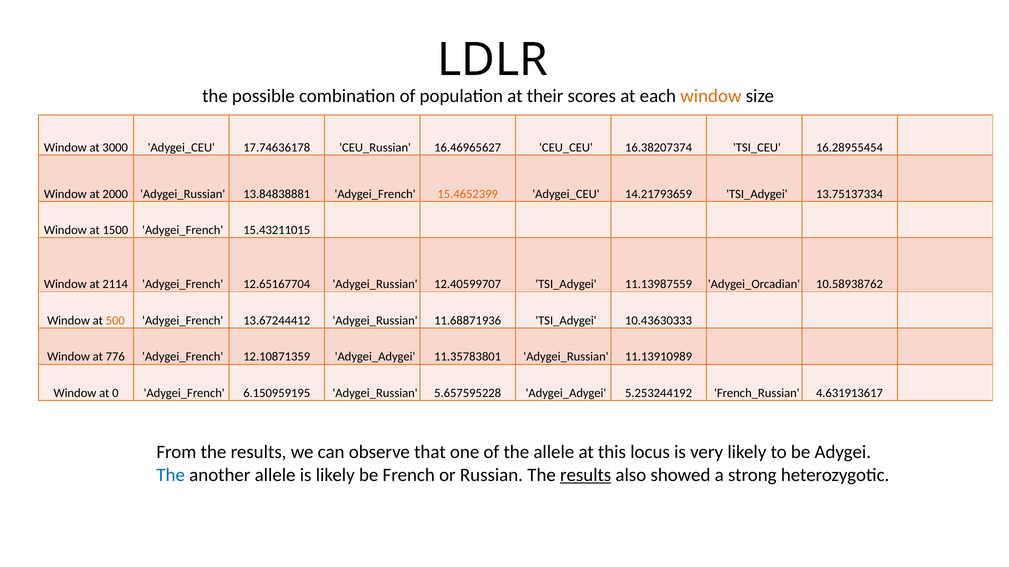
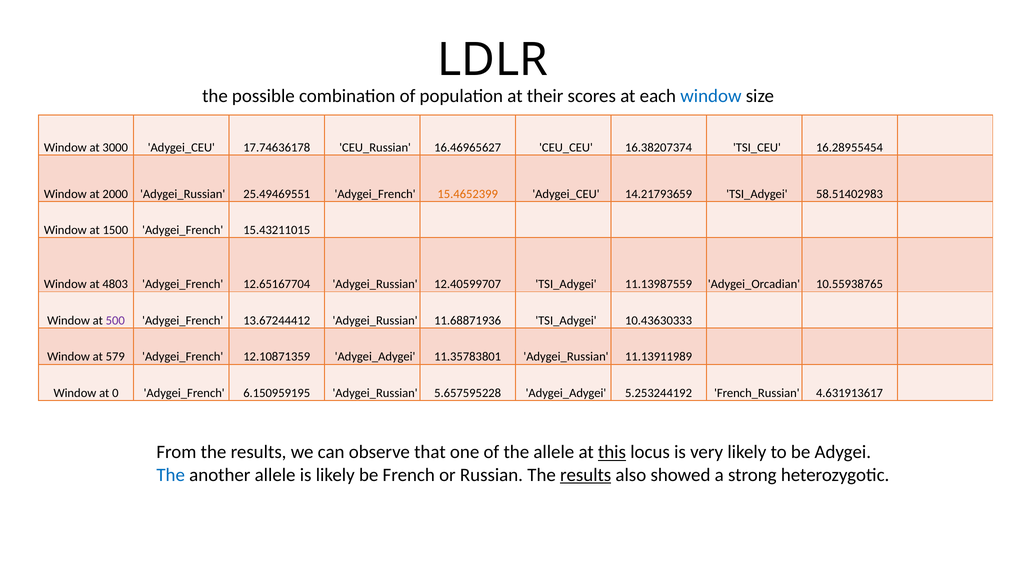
window at (711, 96) colour: orange -> blue
13.84838881: 13.84838881 -> 25.49469551
13.75137334: 13.75137334 -> 58.51402983
2114: 2114 -> 4803
10.58938762: 10.58938762 -> 10.55938765
500 colour: orange -> purple
776: 776 -> 579
11.13910989: 11.13910989 -> 11.13911989
this underline: none -> present
